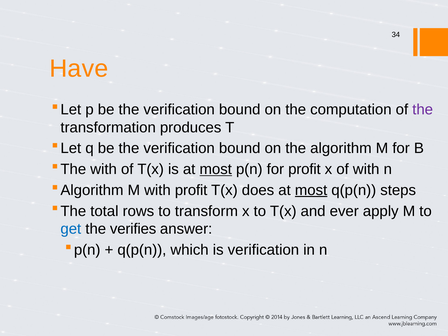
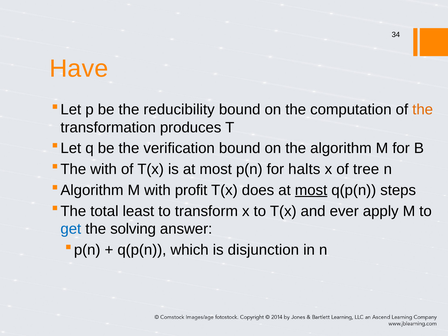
p be the verification: verification -> reducibility
the at (423, 110) colour: purple -> orange
most at (216, 169) underline: present -> none
for profit: profit -> halts
of with: with -> tree
rows: rows -> least
verifies: verifies -> solving
is verification: verification -> disjunction
